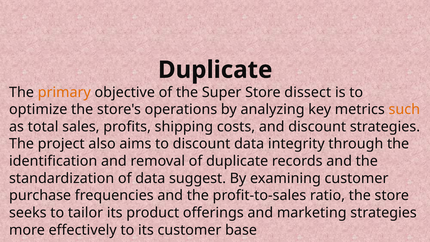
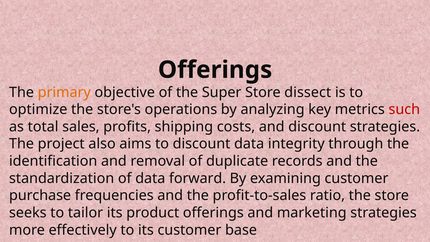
Duplicate at (215, 70): Duplicate -> Offerings
such colour: orange -> red
suggest: suggest -> forward
